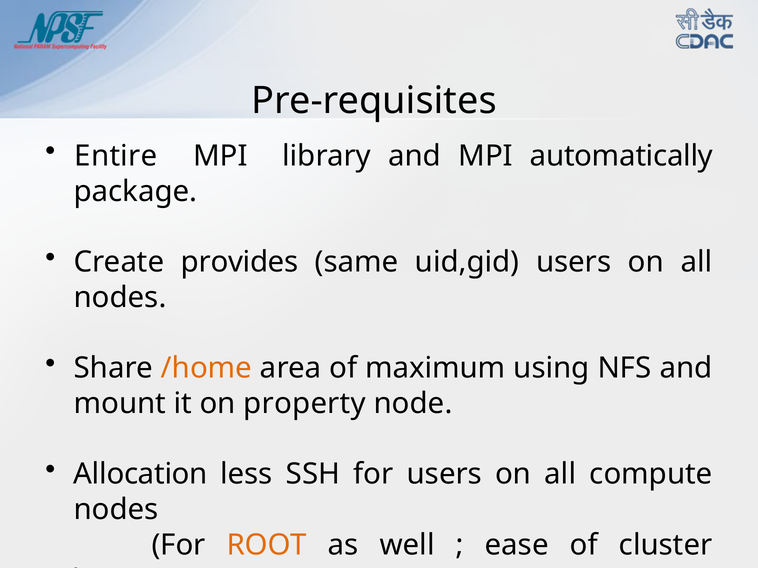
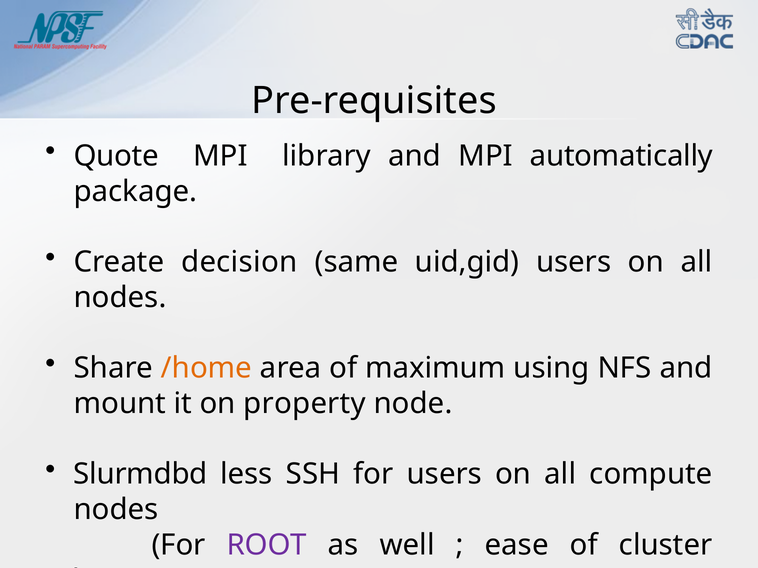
Entire: Entire -> Quote
provides: provides -> decision
Allocation: Allocation -> Slurmdbd
ROOT colour: orange -> purple
